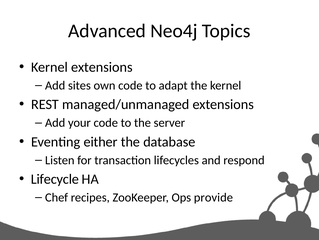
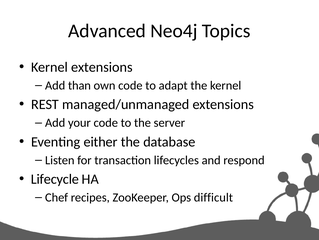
sites: sites -> than
provide: provide -> difficult
